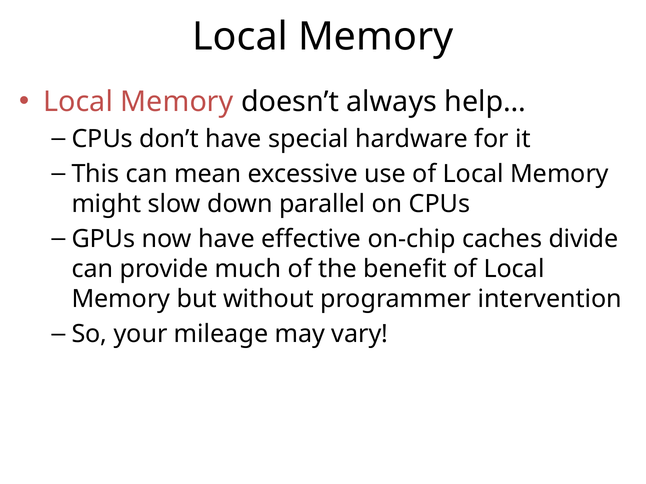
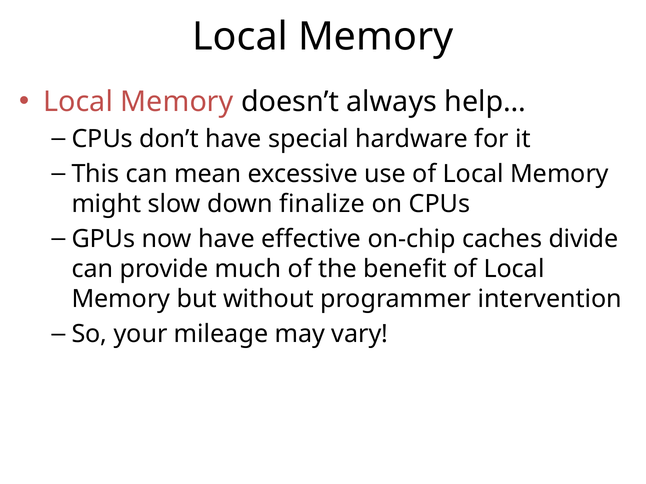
parallel: parallel -> finalize
